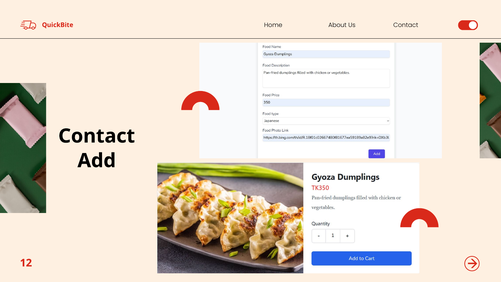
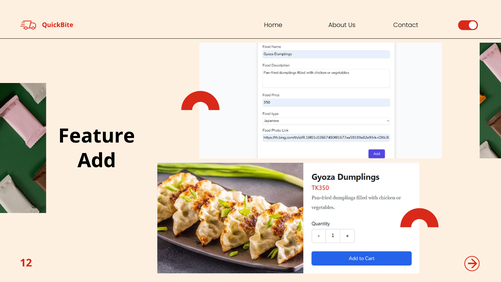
Contact at (97, 136): Contact -> Feature
